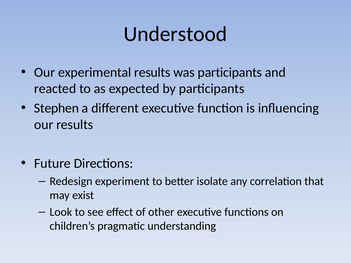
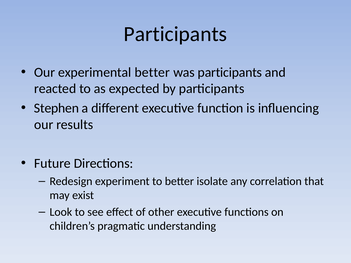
Understood at (175, 34): Understood -> Participants
experimental results: results -> better
